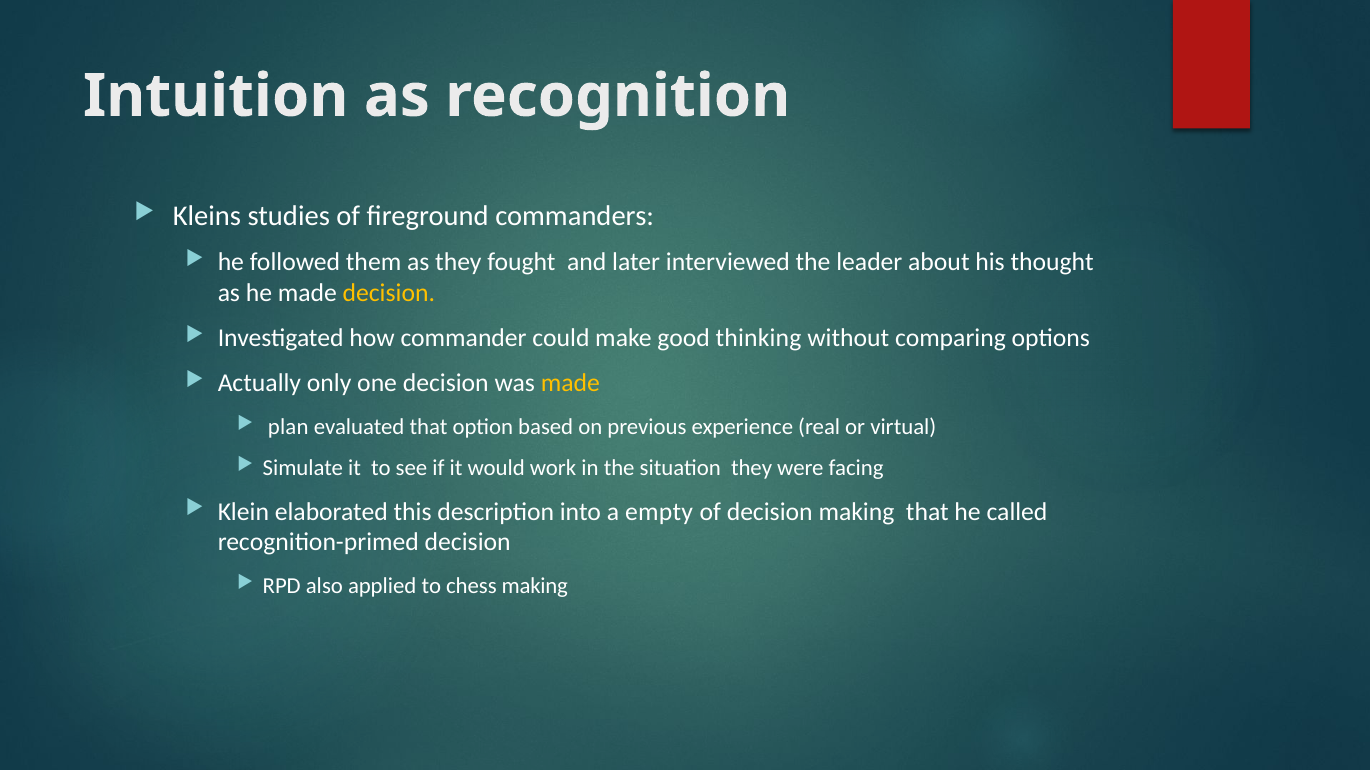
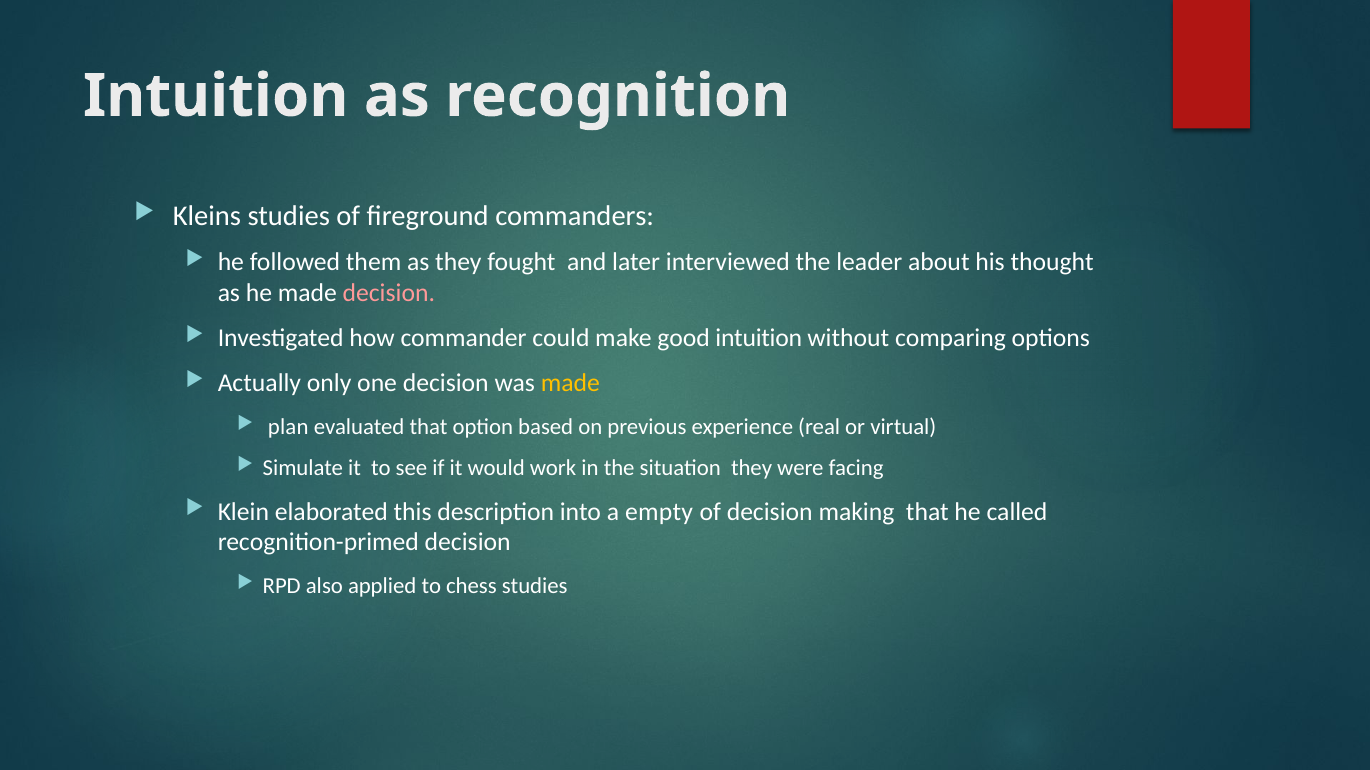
decision at (389, 294) colour: yellow -> pink
good thinking: thinking -> intuition
chess making: making -> studies
